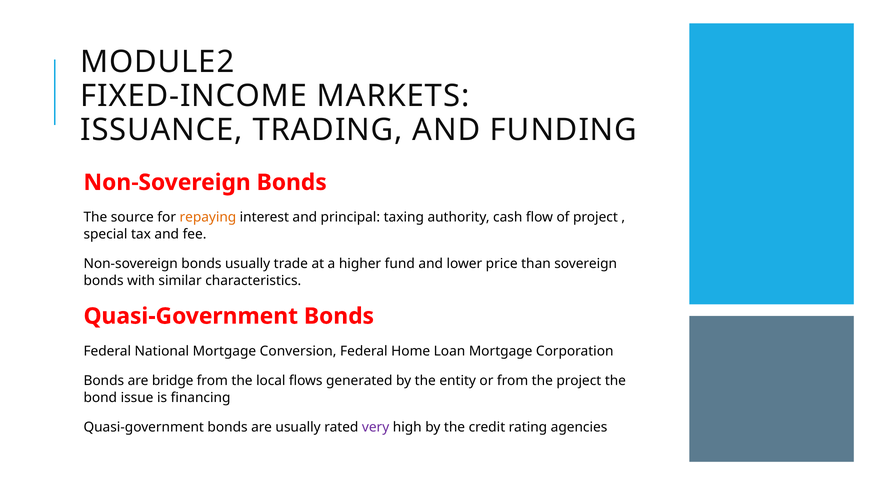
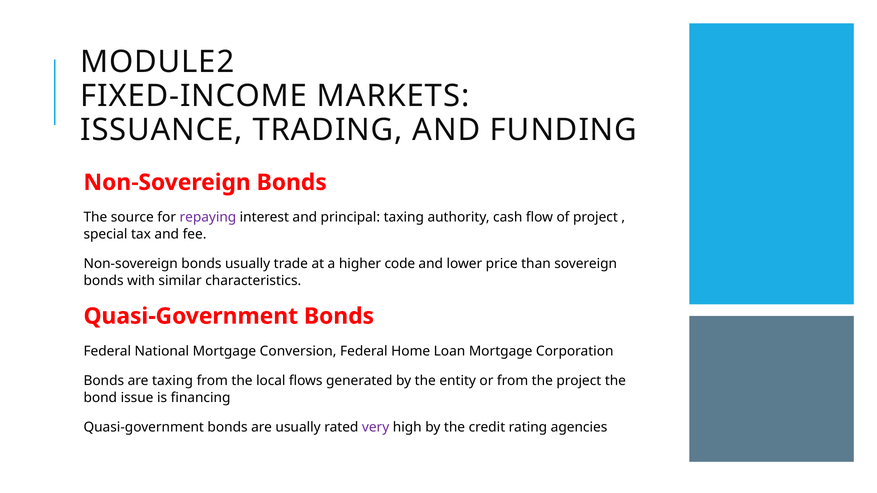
repaying colour: orange -> purple
fund: fund -> code
are bridge: bridge -> taxing
